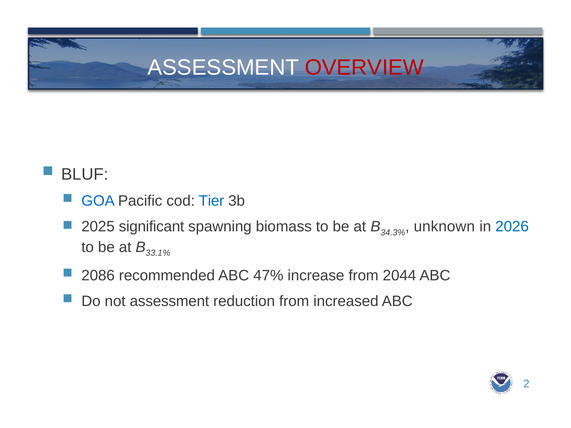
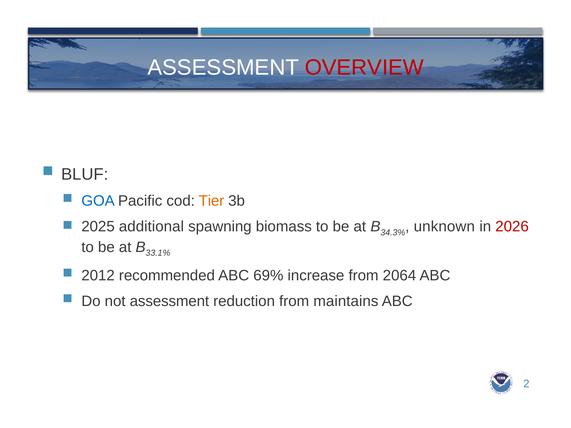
Tier colour: blue -> orange
significant: significant -> additional
2026 colour: blue -> red
2086: 2086 -> 2012
47%: 47% -> 69%
2044: 2044 -> 2064
increased: increased -> maintains
